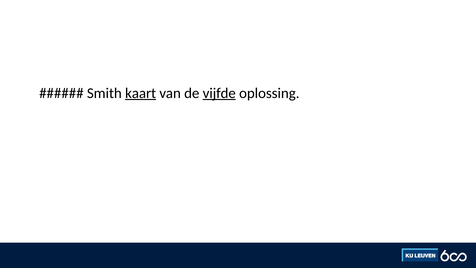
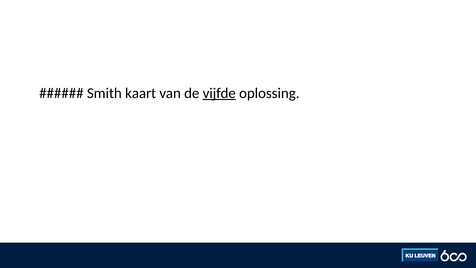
kaart underline: present -> none
